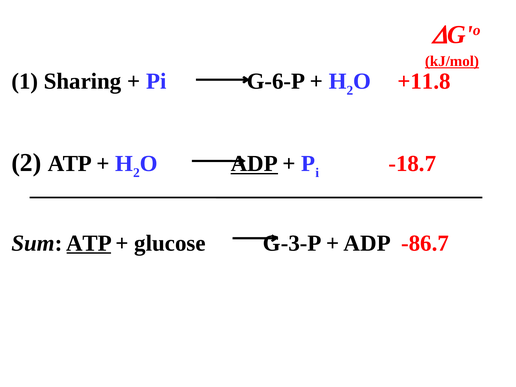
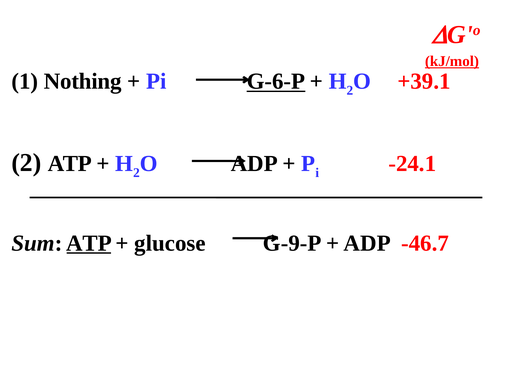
Sharing: Sharing -> Nothing
G-6-P underline: none -> present
+11.8: +11.8 -> +39.1
ADP at (254, 164) underline: present -> none
-18.7: -18.7 -> -24.1
G-3-P: G-3-P -> G-9-P
-86.7: -86.7 -> -46.7
